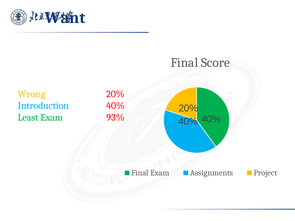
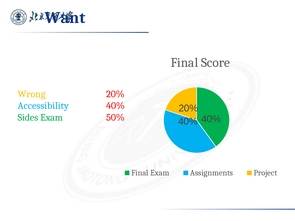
Introduction: Introduction -> Accessibility
Least: Least -> Sides
93%: 93% -> 50%
